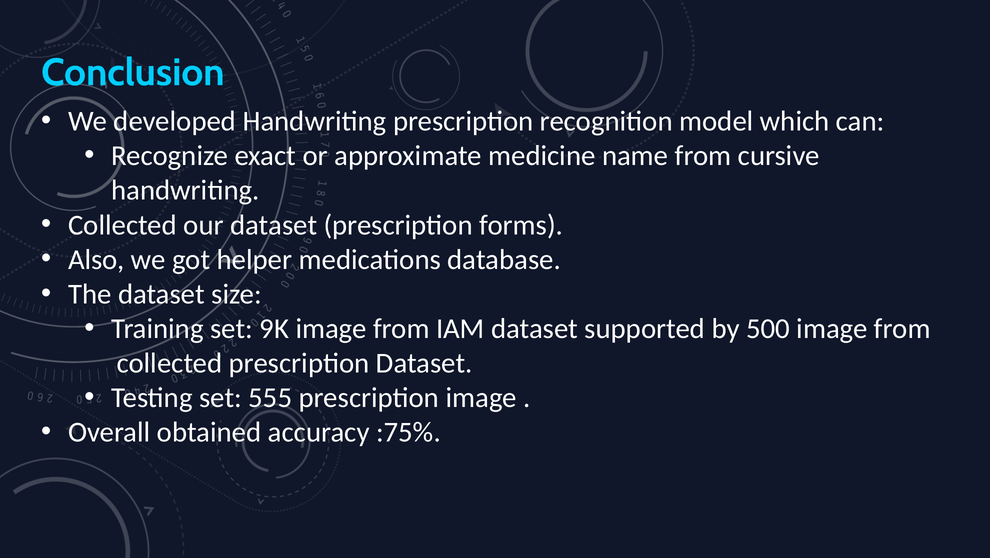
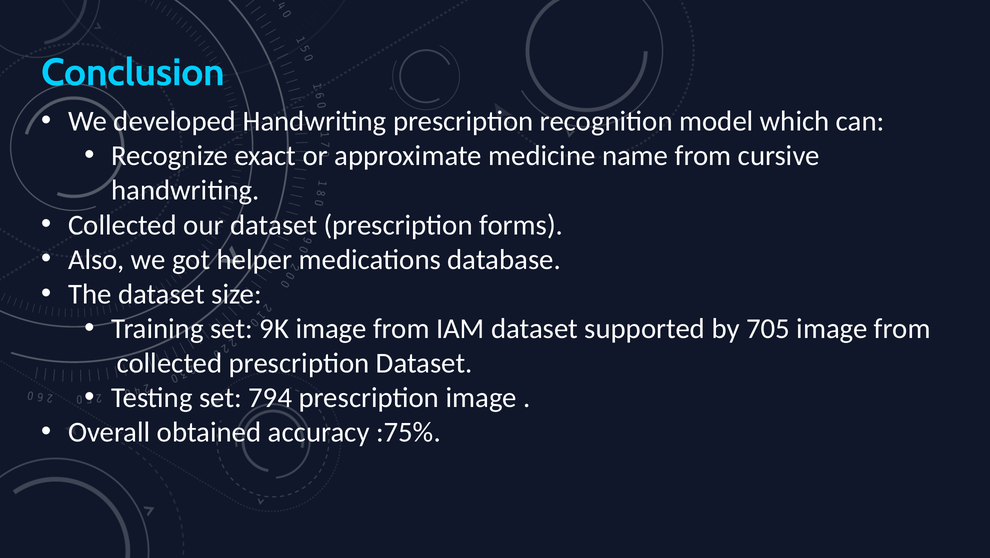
500: 500 -> 705
555: 555 -> 794
